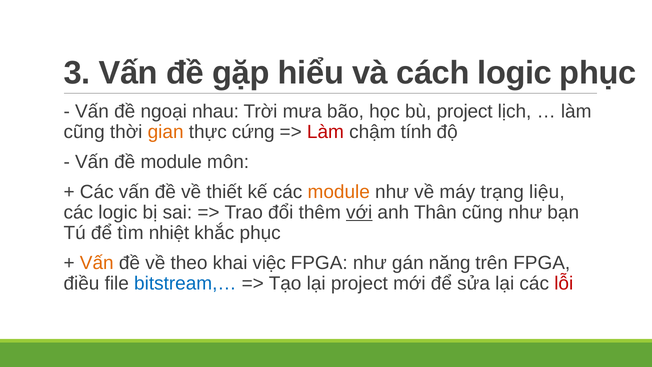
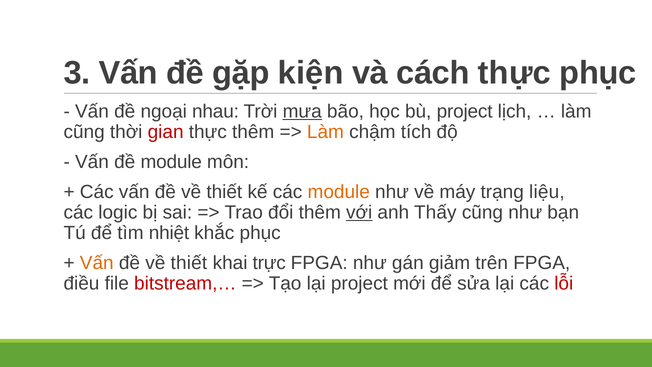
hiểu: hiểu -> kiện
cách logic: logic -> thực
mưa underline: none -> present
gian colour: orange -> red
thực cứng: cứng -> thêm
Làm at (325, 132) colour: red -> orange
tính: tính -> tích
Thân: Thân -> Thấy
theo at (189, 263): theo -> thiết
việc: việc -> trực
năng: năng -> giảm
bitstream,… colour: blue -> red
